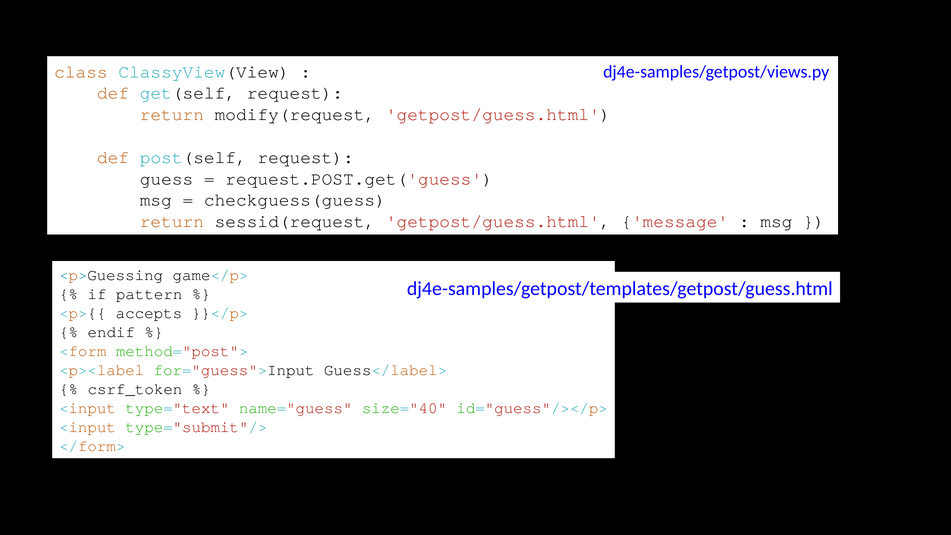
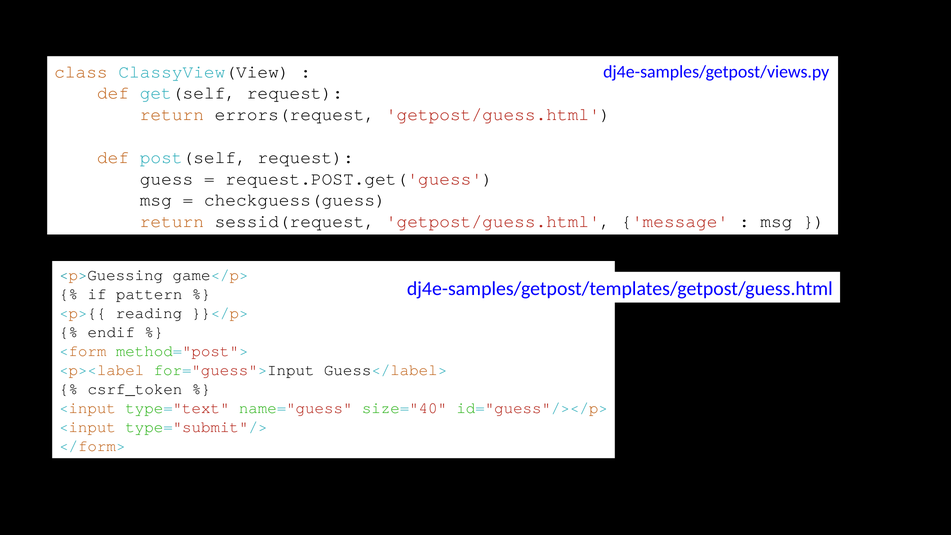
modify(request: modify(request -> errors(request
accepts: accepts -> reading
